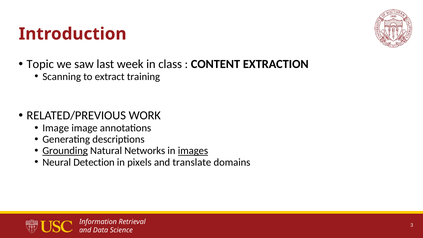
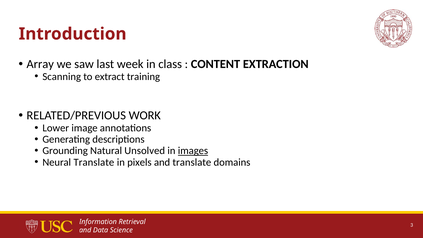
Topic: Topic -> Array
Image at (56, 128): Image -> Lower
Grounding underline: present -> none
Networks: Networks -> Unsolved
Neural Detection: Detection -> Translate
